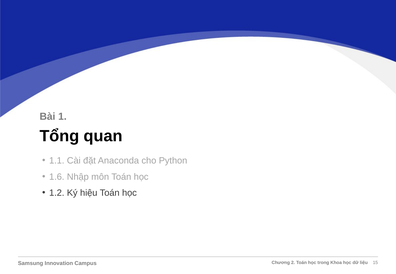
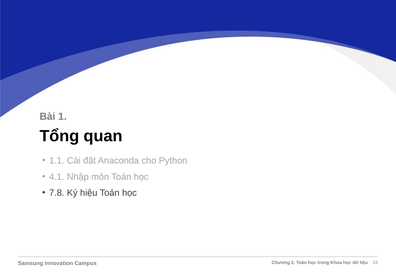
1.6: 1.6 -> 4.1
1.2: 1.2 -> 7.8
